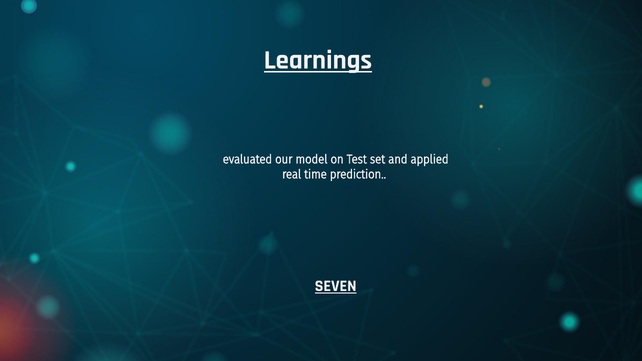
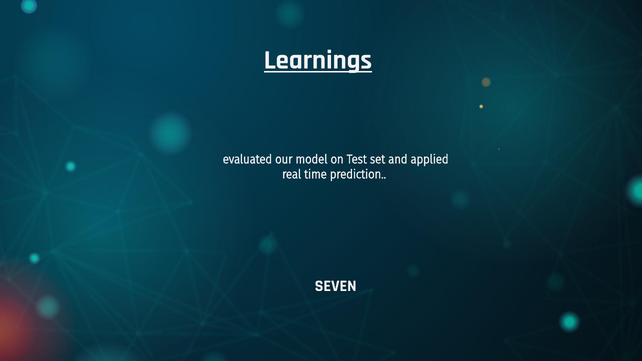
SEVEN underline: present -> none
